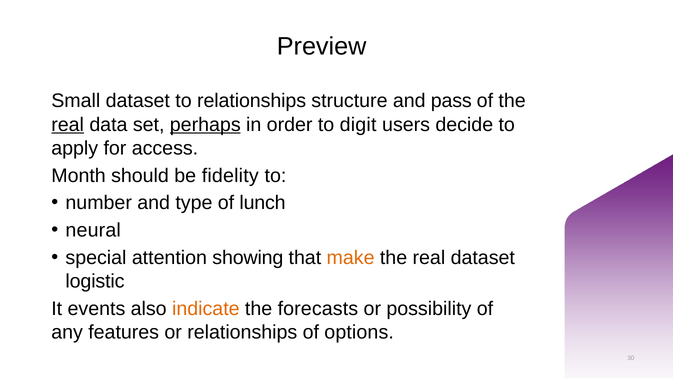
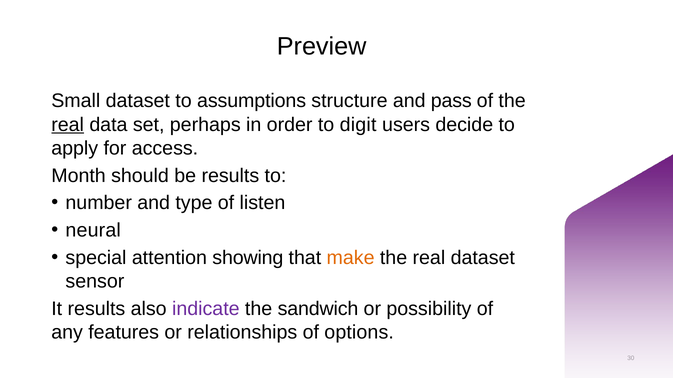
to relationships: relationships -> assumptions
perhaps underline: present -> none
be fidelity: fidelity -> results
lunch: lunch -> listen
logistic: logistic -> sensor
It events: events -> results
indicate colour: orange -> purple
forecasts: forecasts -> sandwich
